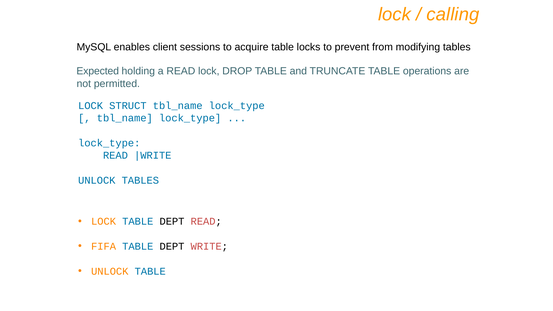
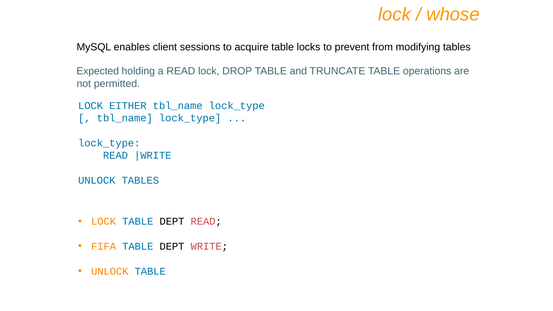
calling: calling -> whose
STRUCT: STRUCT -> EITHER
